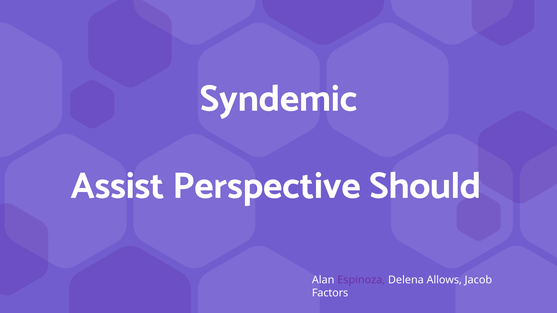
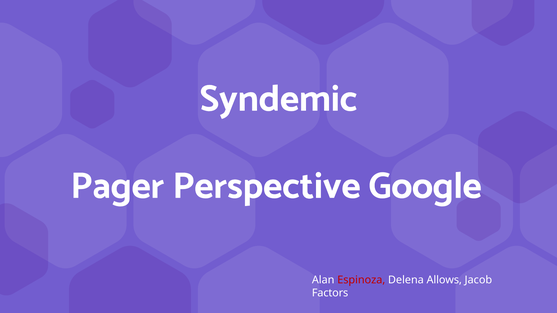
Assist: Assist -> Pager
Should: Should -> Google
Espinoza colour: purple -> red
